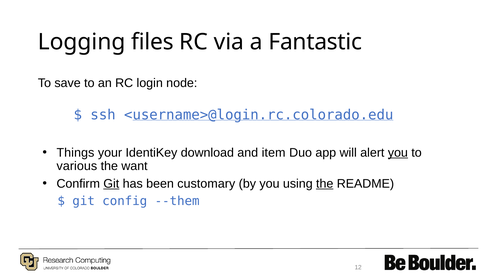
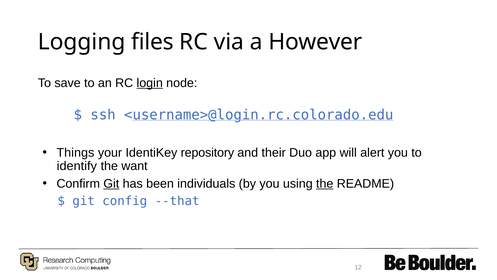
Fantastic: Fantastic -> However
login underline: none -> present
download: download -> repository
item: item -> their
you at (398, 152) underline: present -> none
various: various -> identify
customary: customary -> individuals
--them: --them -> --that
